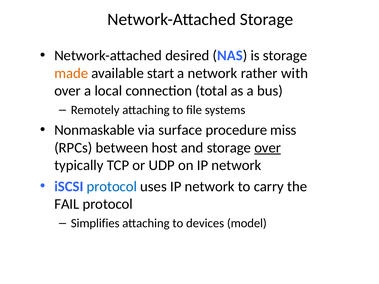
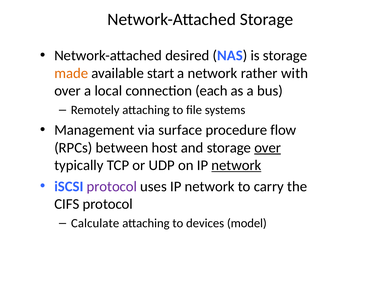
total: total -> each
Nonmaskable: Nonmaskable -> Management
miss: miss -> flow
network at (236, 165) underline: none -> present
protocol at (112, 187) colour: blue -> purple
FAIL: FAIL -> CIFS
Simplifies: Simplifies -> Calculate
